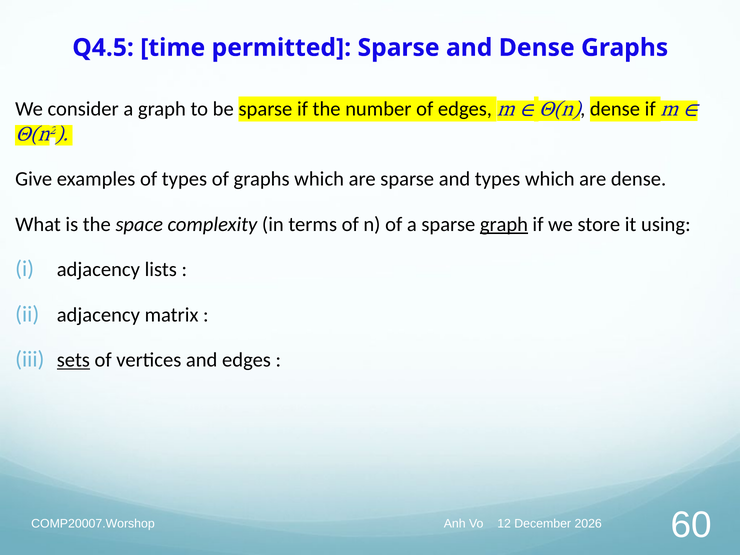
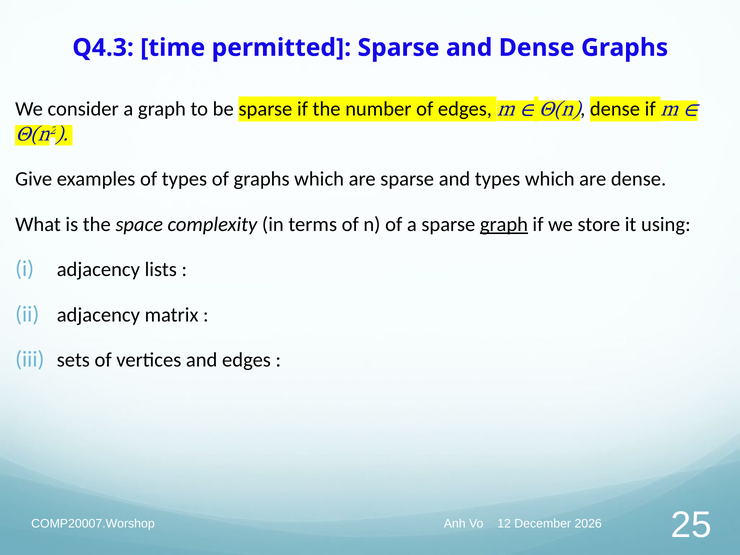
Q4.5: Q4.5 -> Q4.3
sets underline: present -> none
60: 60 -> 25
